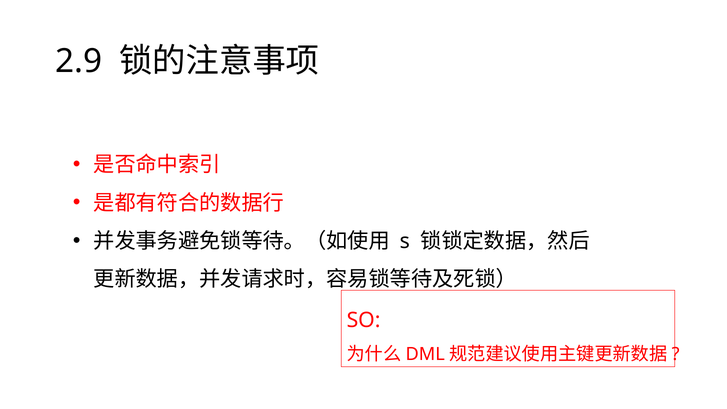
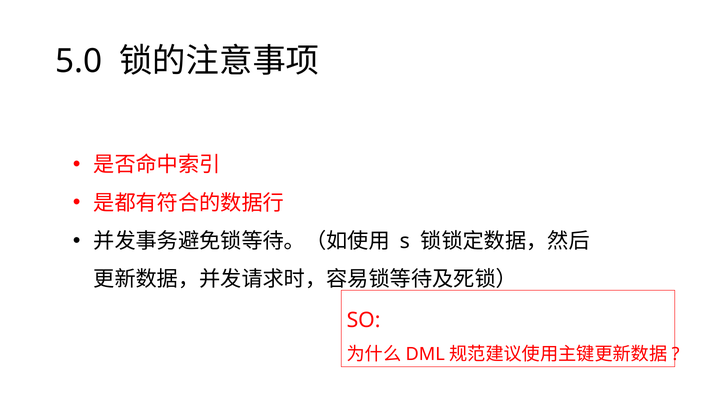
2.9: 2.9 -> 5.0
